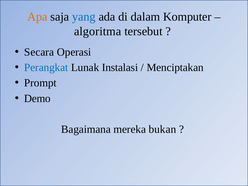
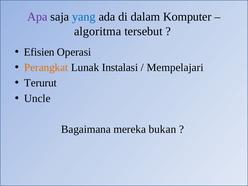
Apa colour: orange -> purple
Secara: Secara -> Efisien
Perangkat colour: blue -> orange
Menciptakan: Menciptakan -> Mempelajari
Prompt: Prompt -> Terurut
Demo: Demo -> Uncle
